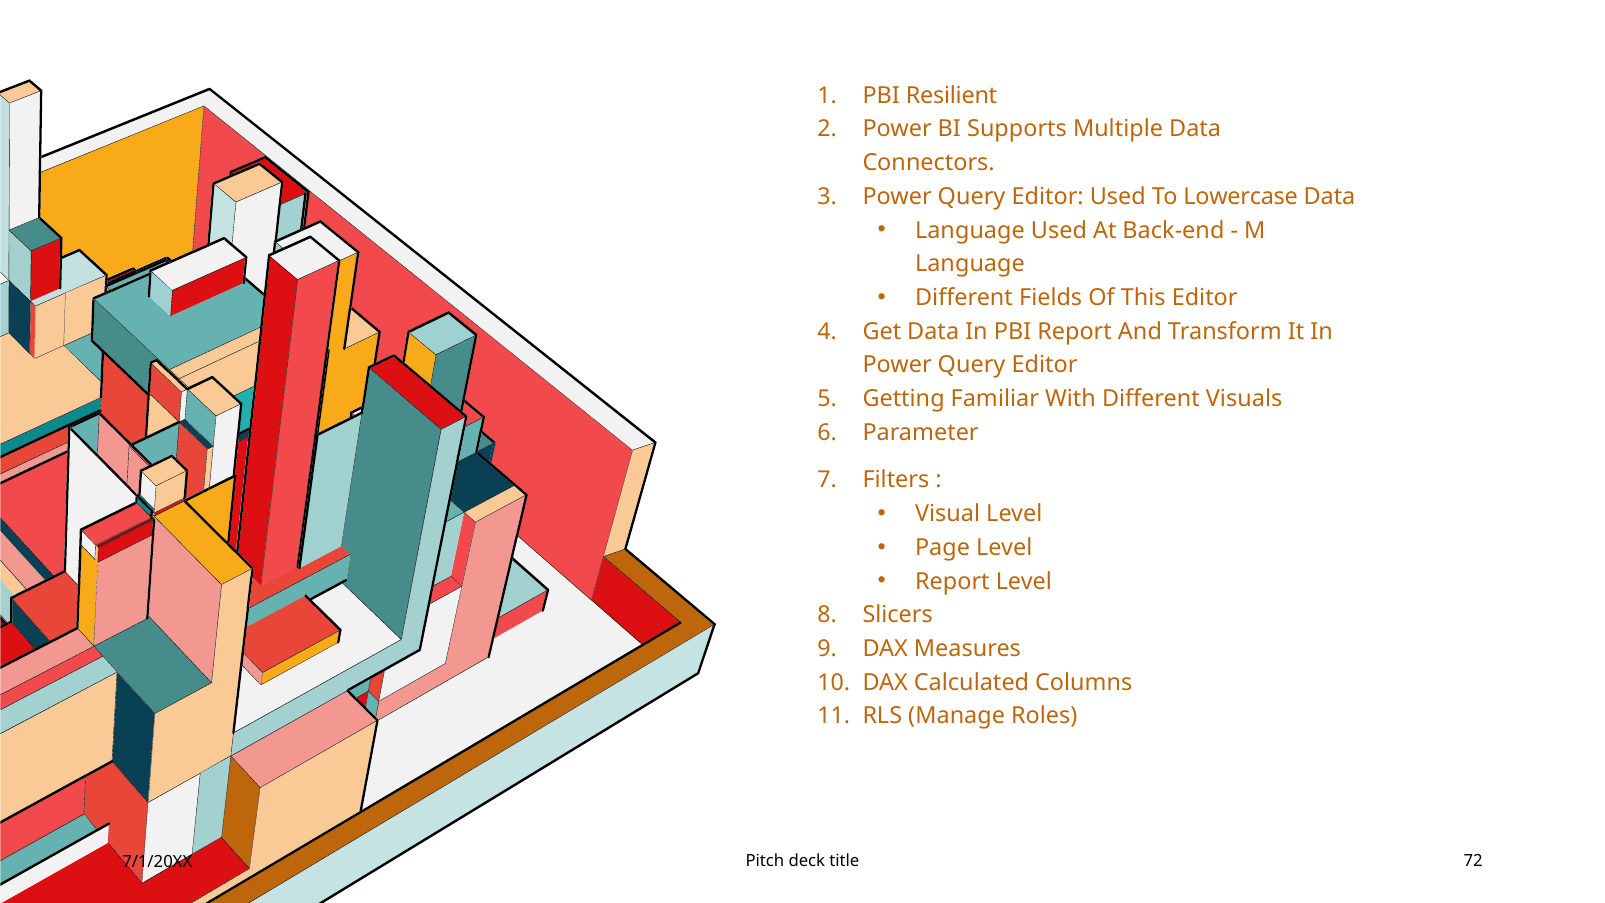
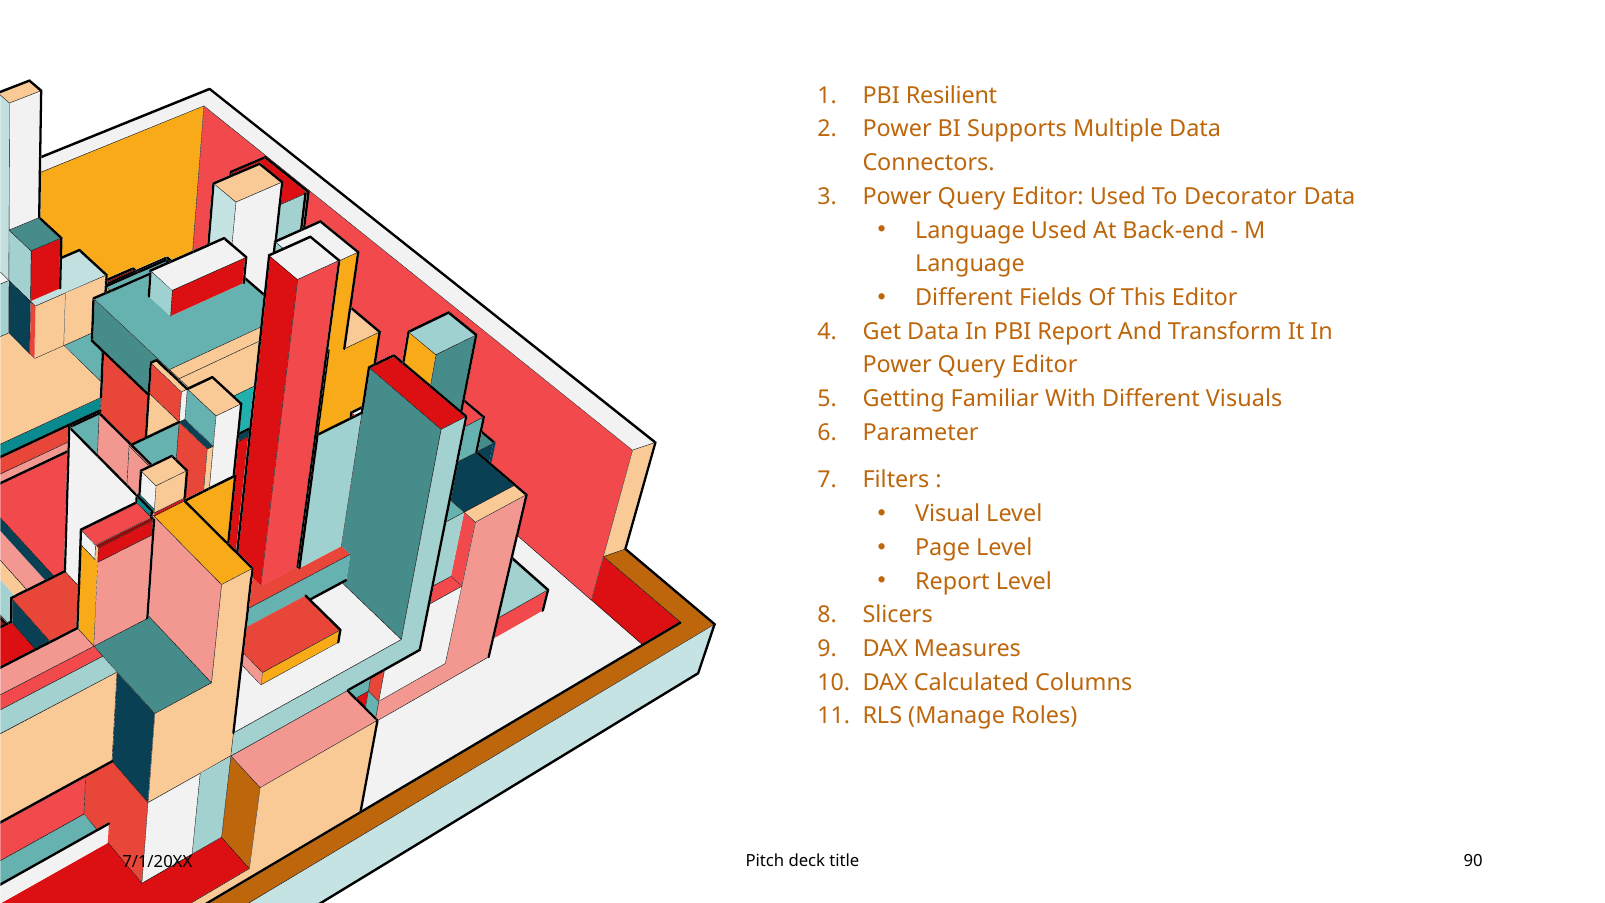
Lowercase: Lowercase -> Decorator
72: 72 -> 90
